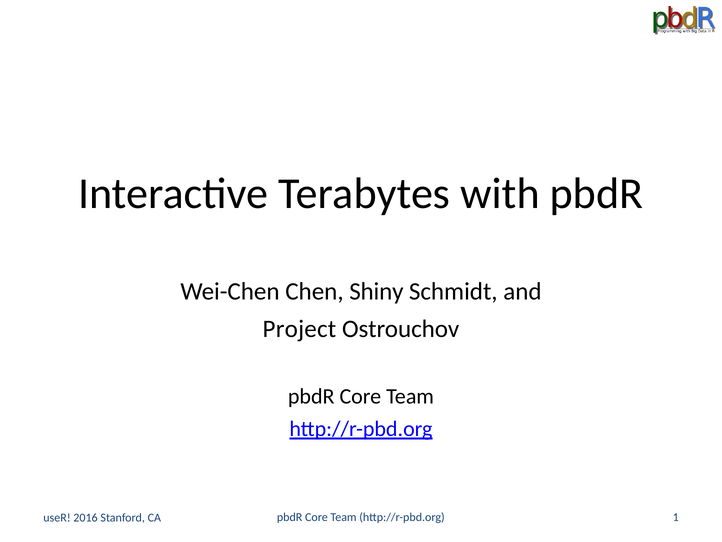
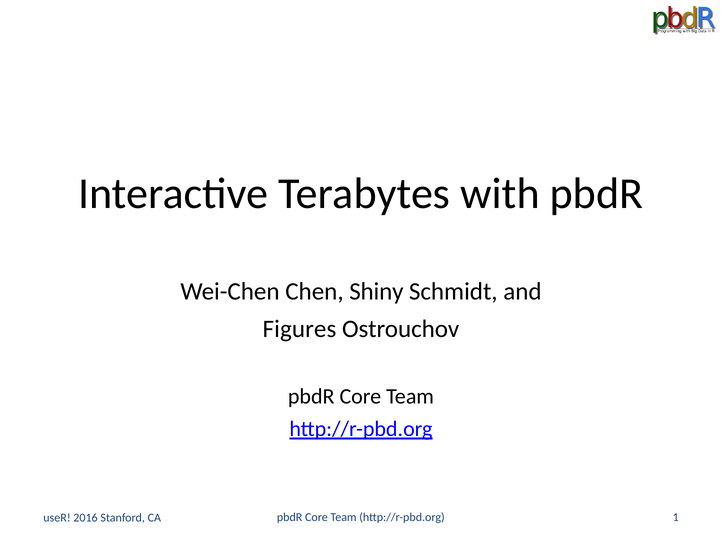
Project: Project -> Figures
